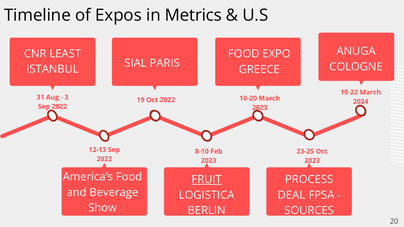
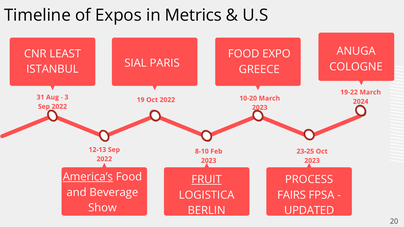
America’s underline: none -> present
DEAL: DEAL -> FAIRS
SOURCES: SOURCES -> UPDATED
